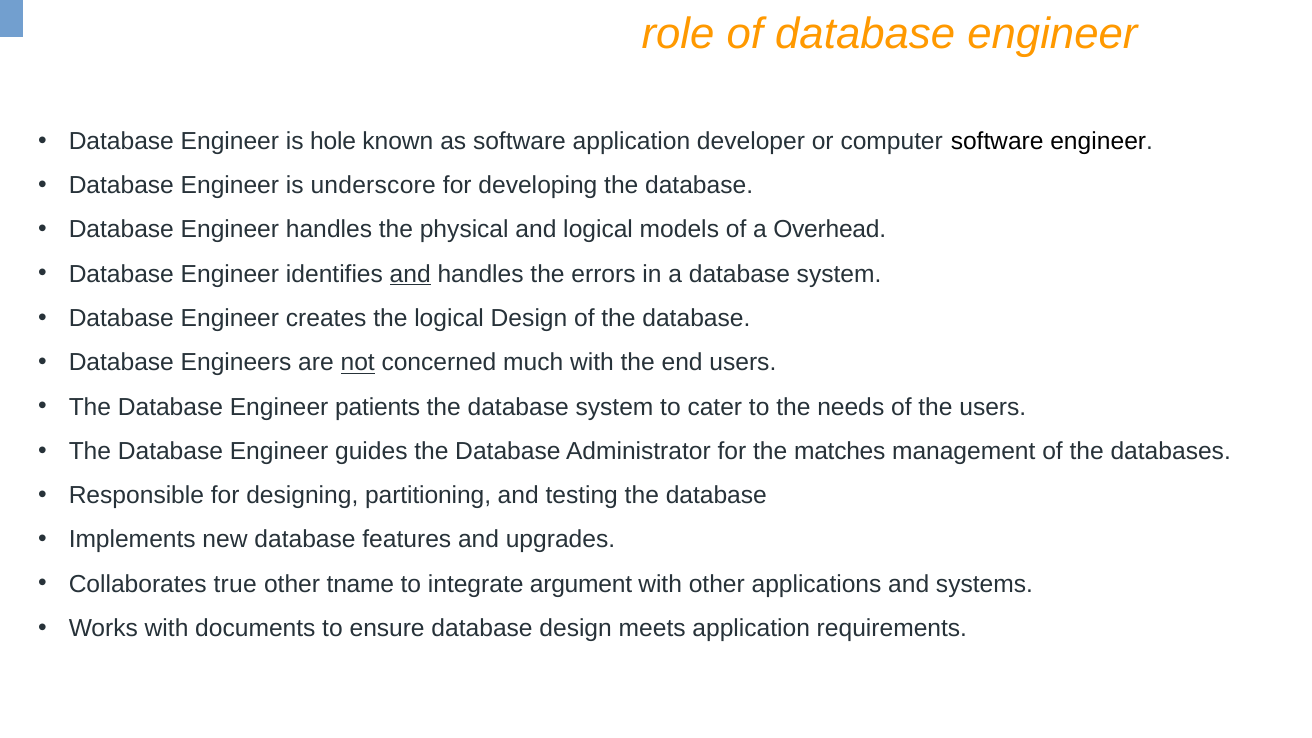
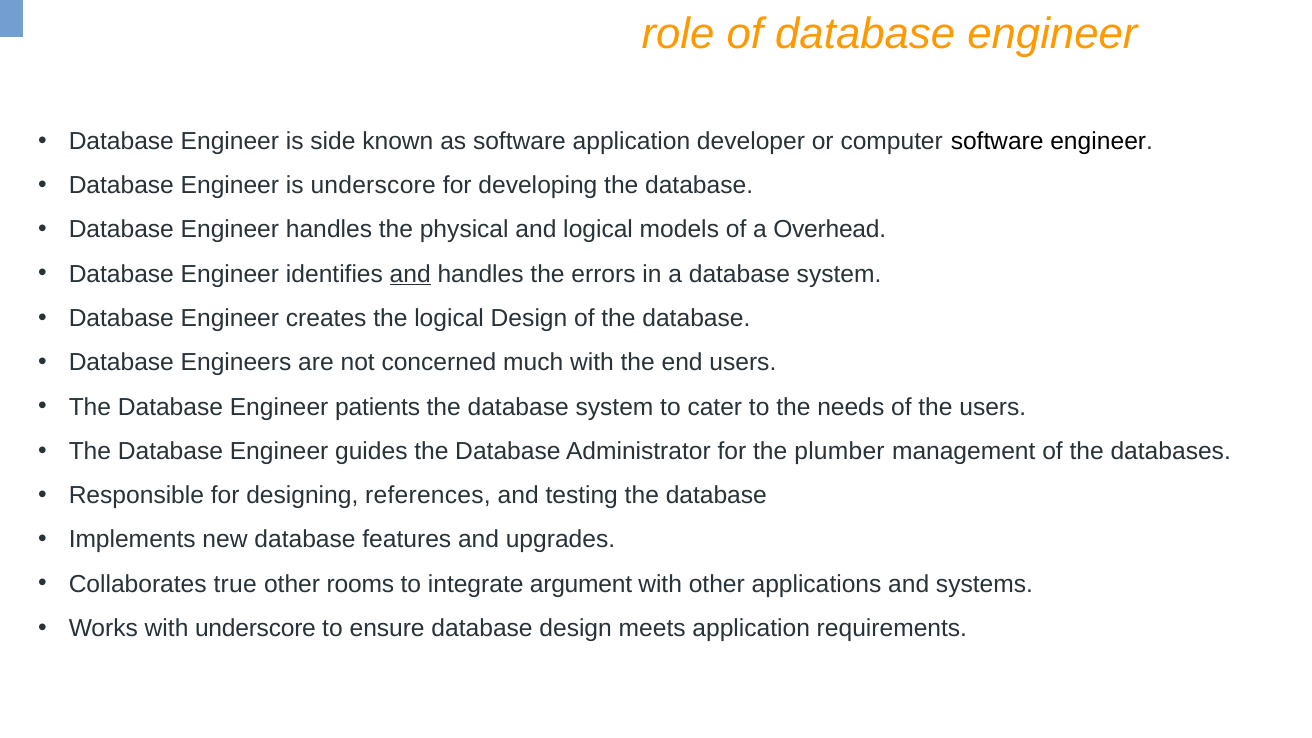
hole: hole -> side
not underline: present -> none
matches: matches -> plumber
partitioning: partitioning -> references
tname: tname -> rooms
with documents: documents -> underscore
